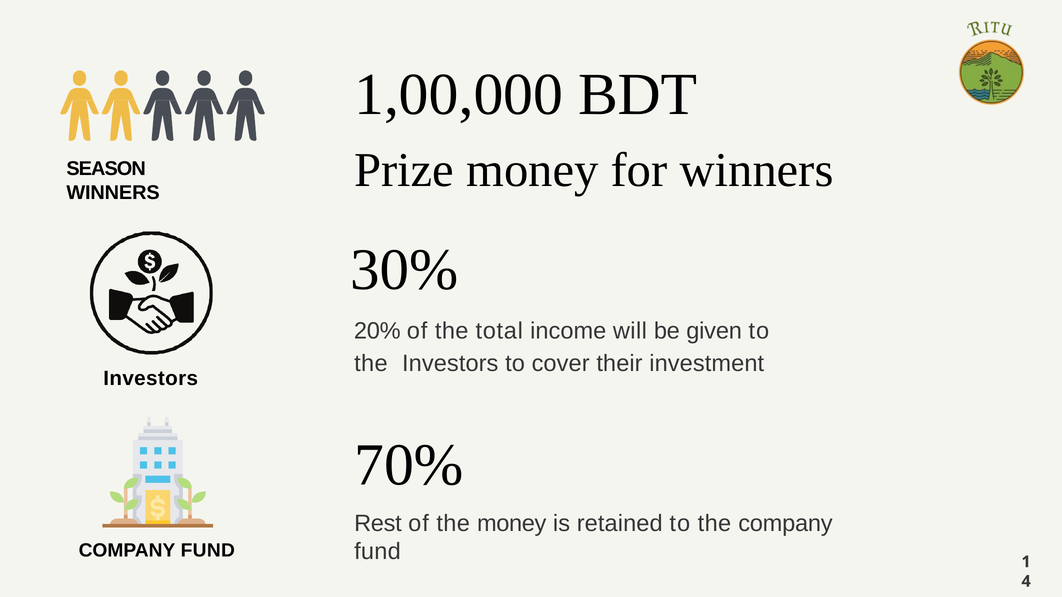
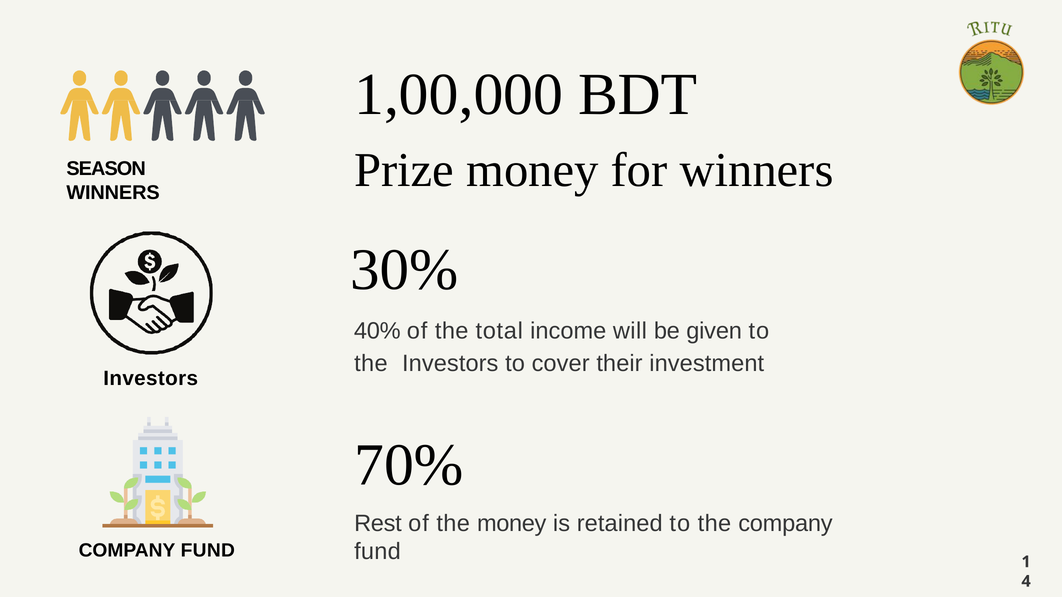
20%: 20% -> 40%
